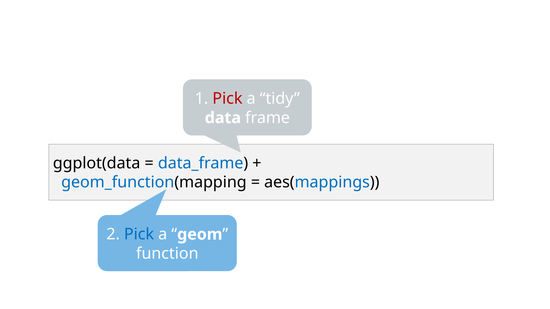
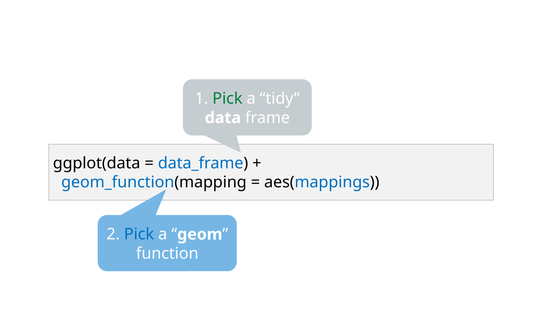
Pick at (227, 99) colour: red -> green
